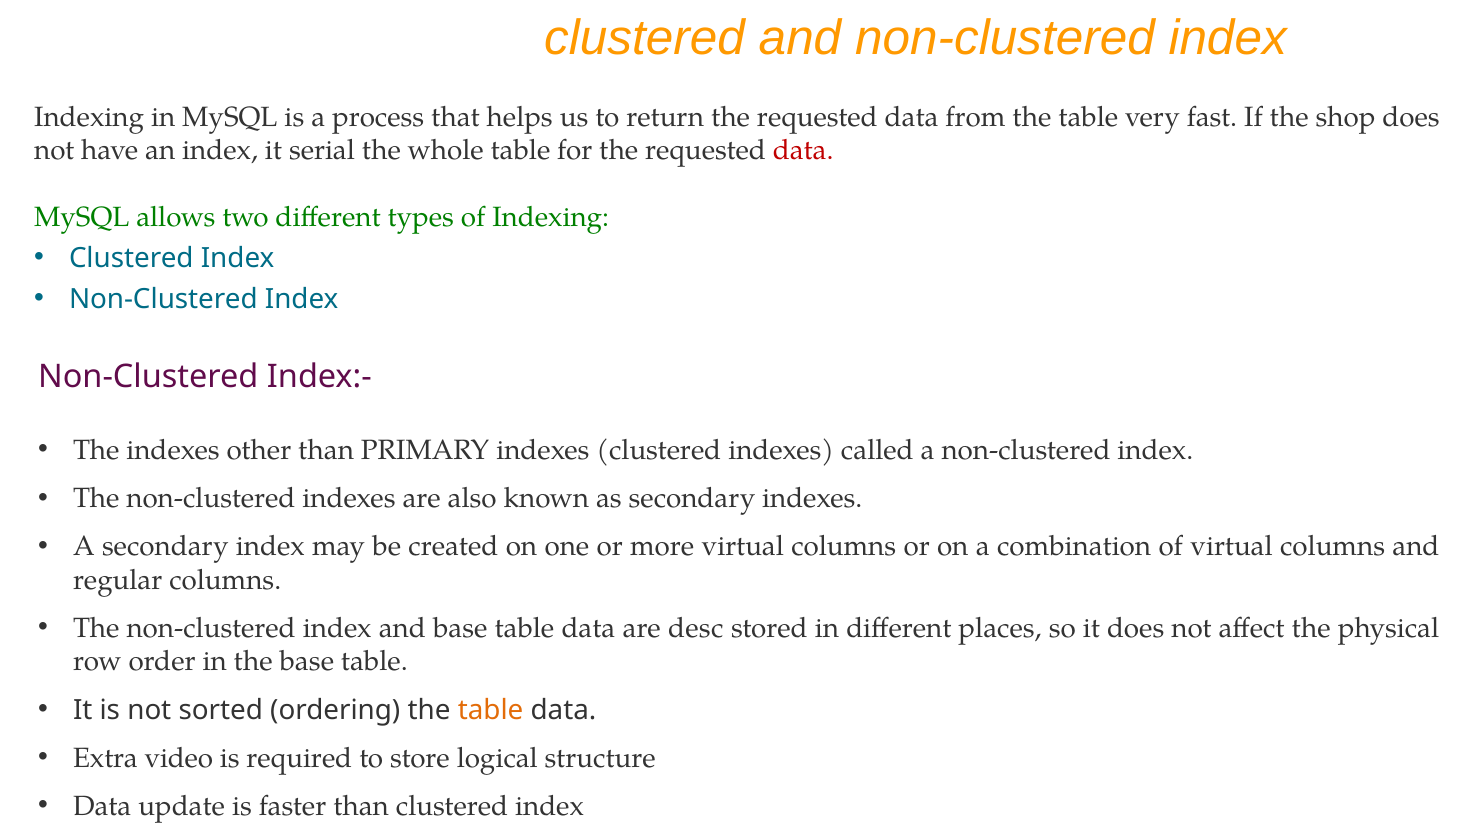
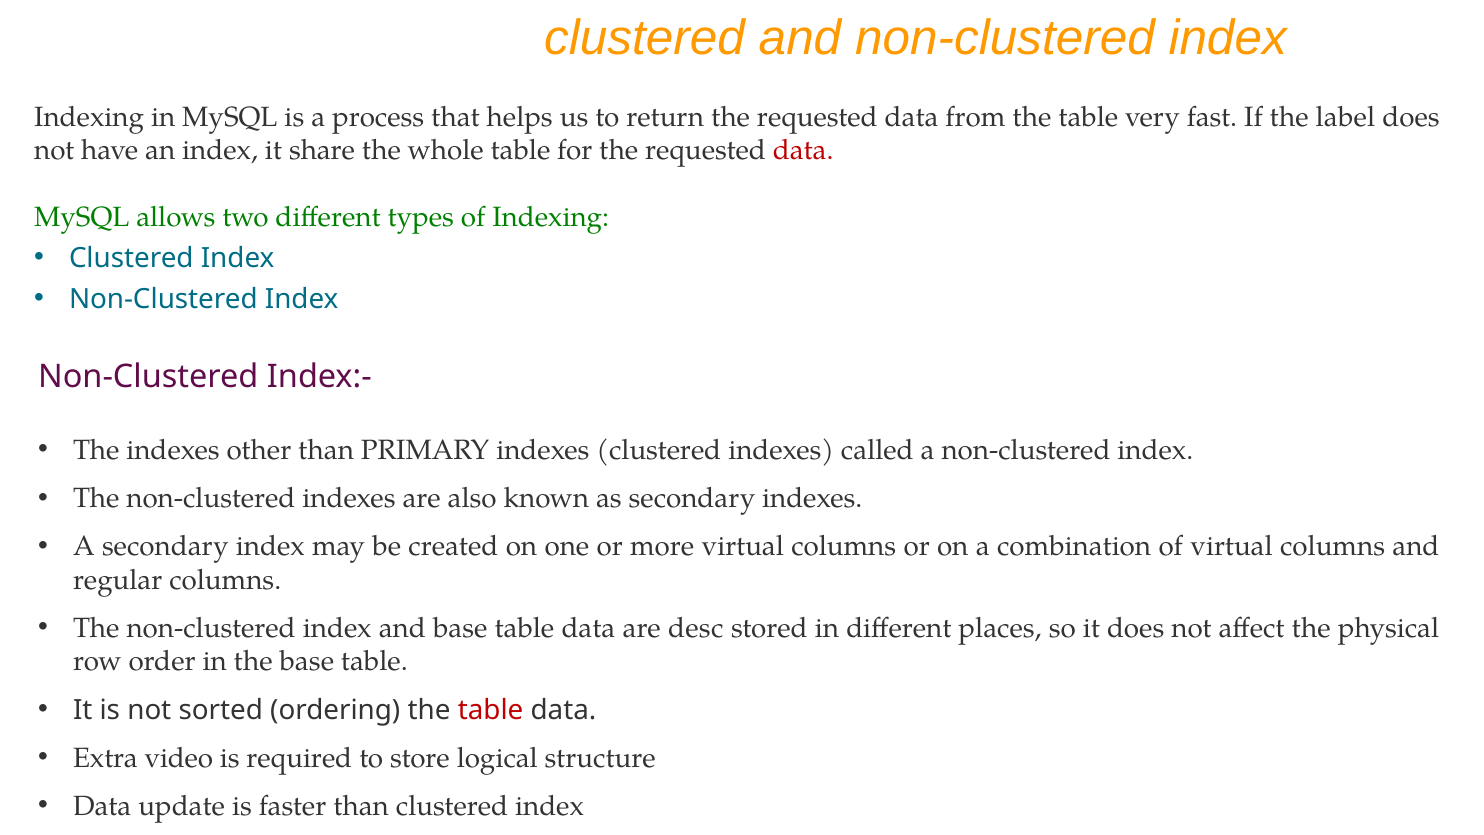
shop: shop -> label
serial: serial -> share
table at (491, 710) colour: orange -> red
